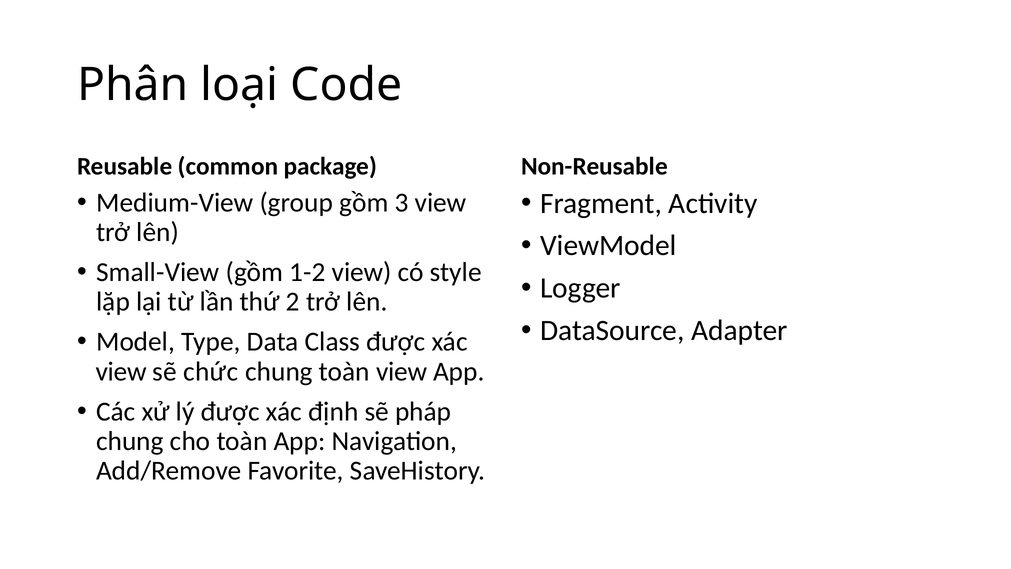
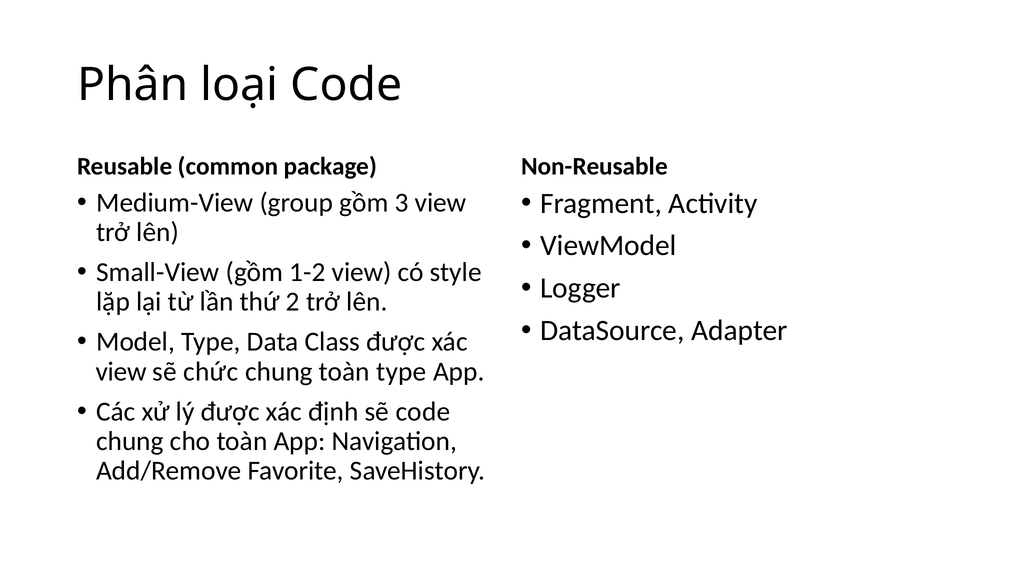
toàn view: view -> type
sẽ pháp: pháp -> code
